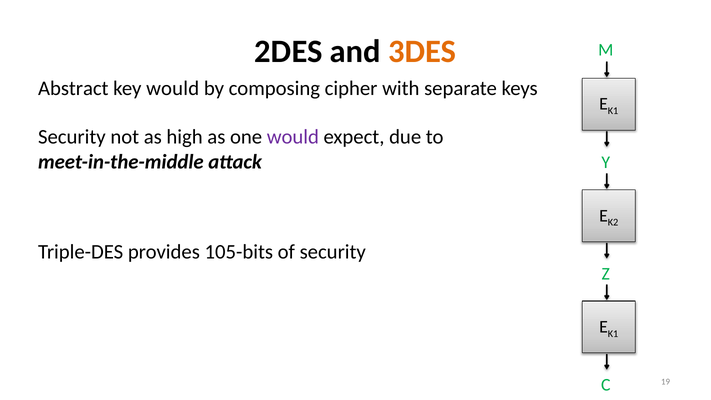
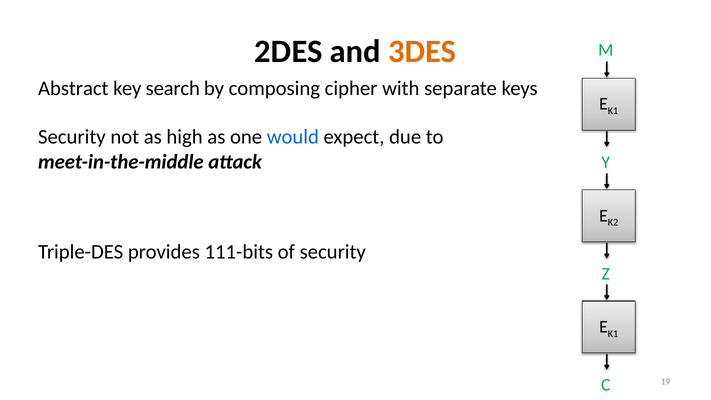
key would: would -> search
would at (293, 137) colour: purple -> blue
105-bits: 105-bits -> 111-bits
